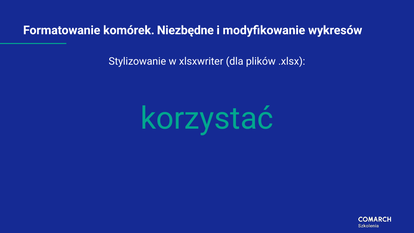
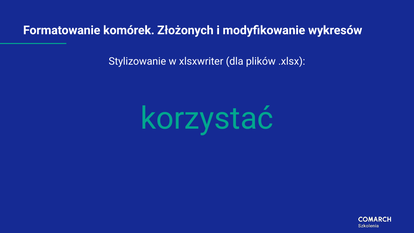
Niezbędne: Niezbędne -> Złożonych
